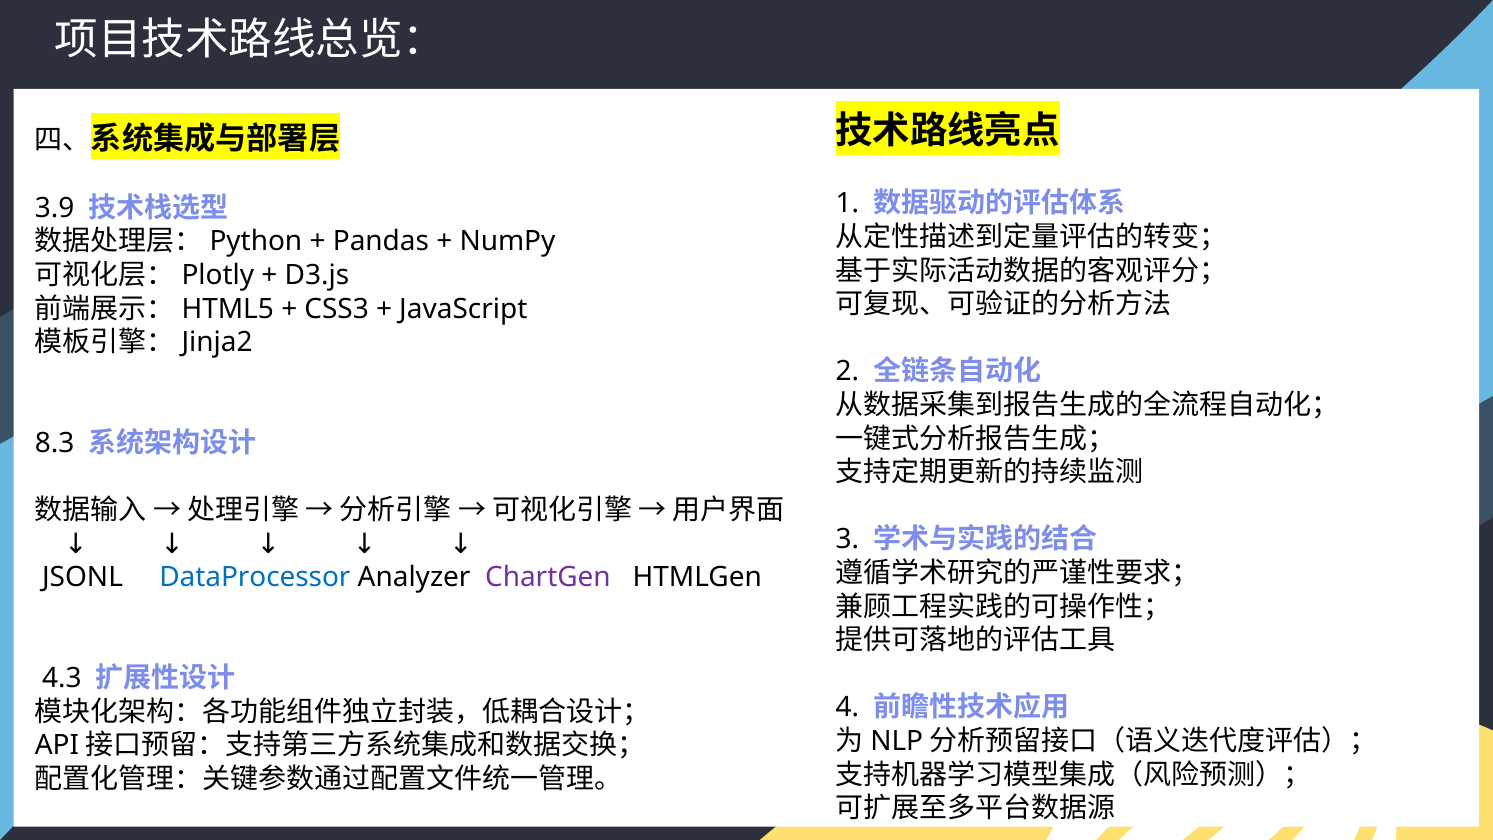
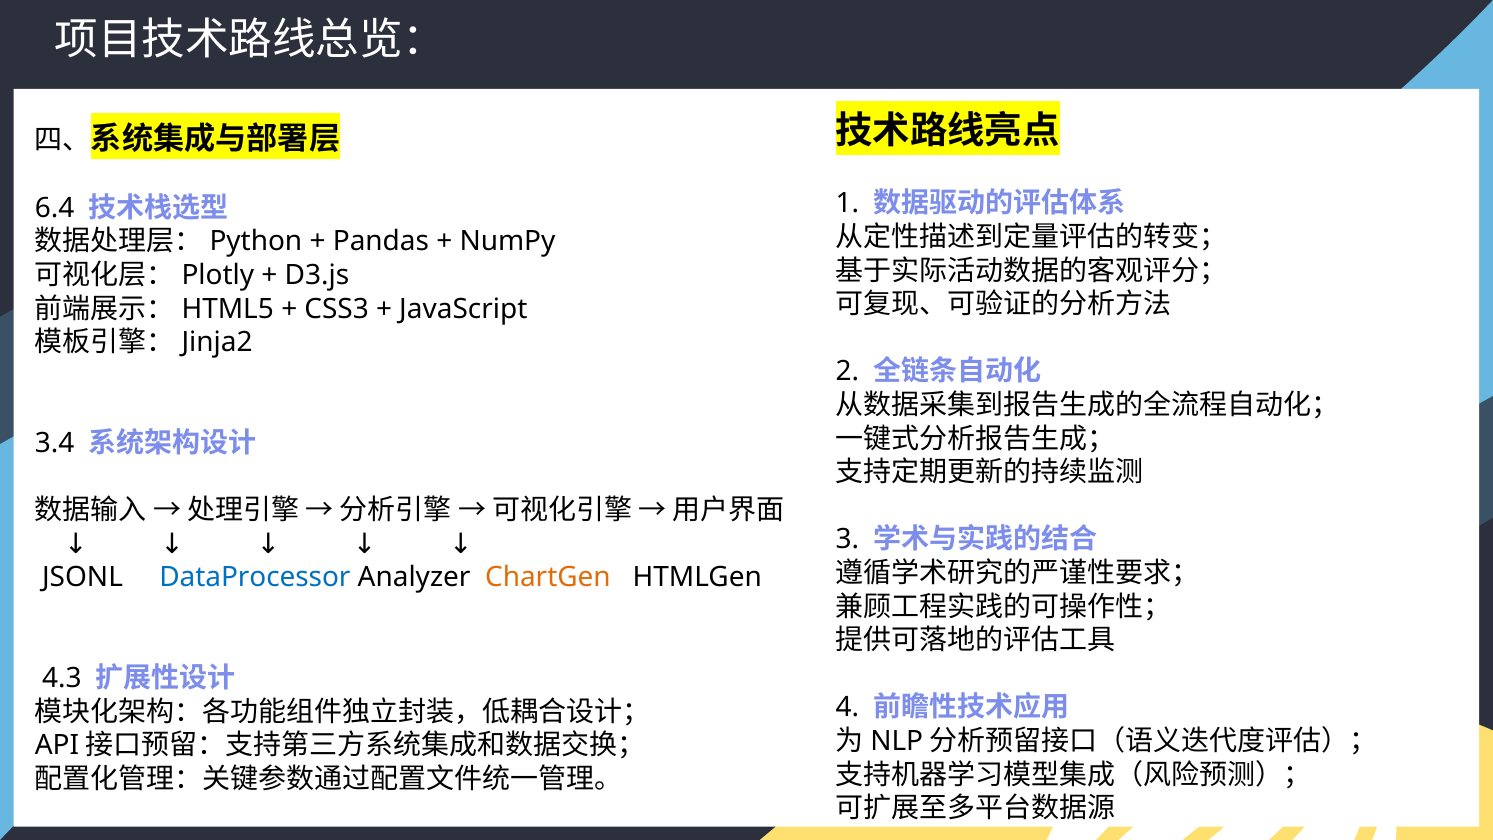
3.9: 3.9 -> 6.4
8.3: 8.3 -> 3.4
ChartGen colour: purple -> orange
